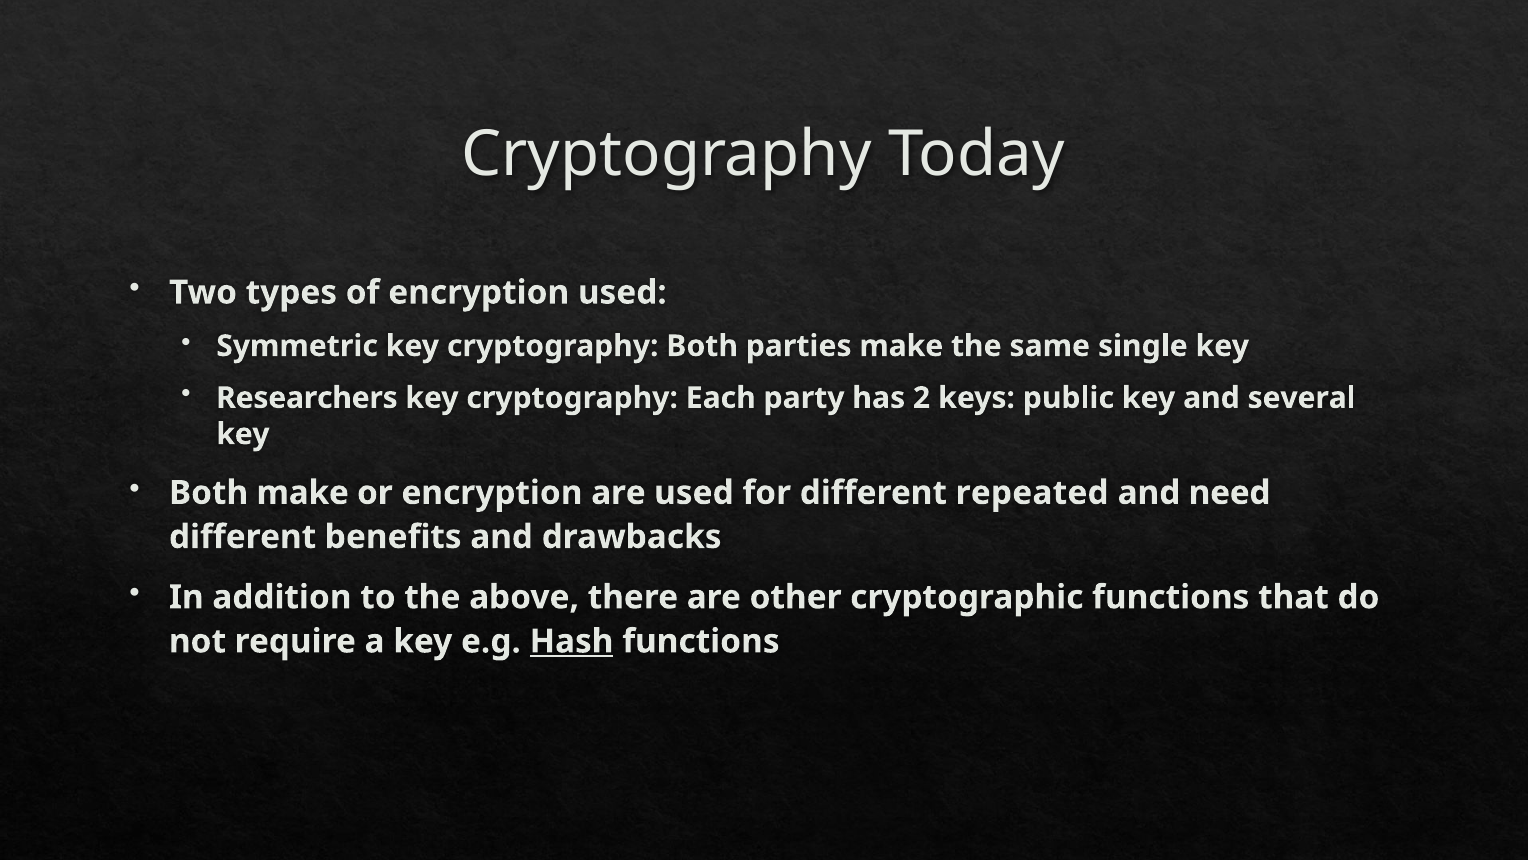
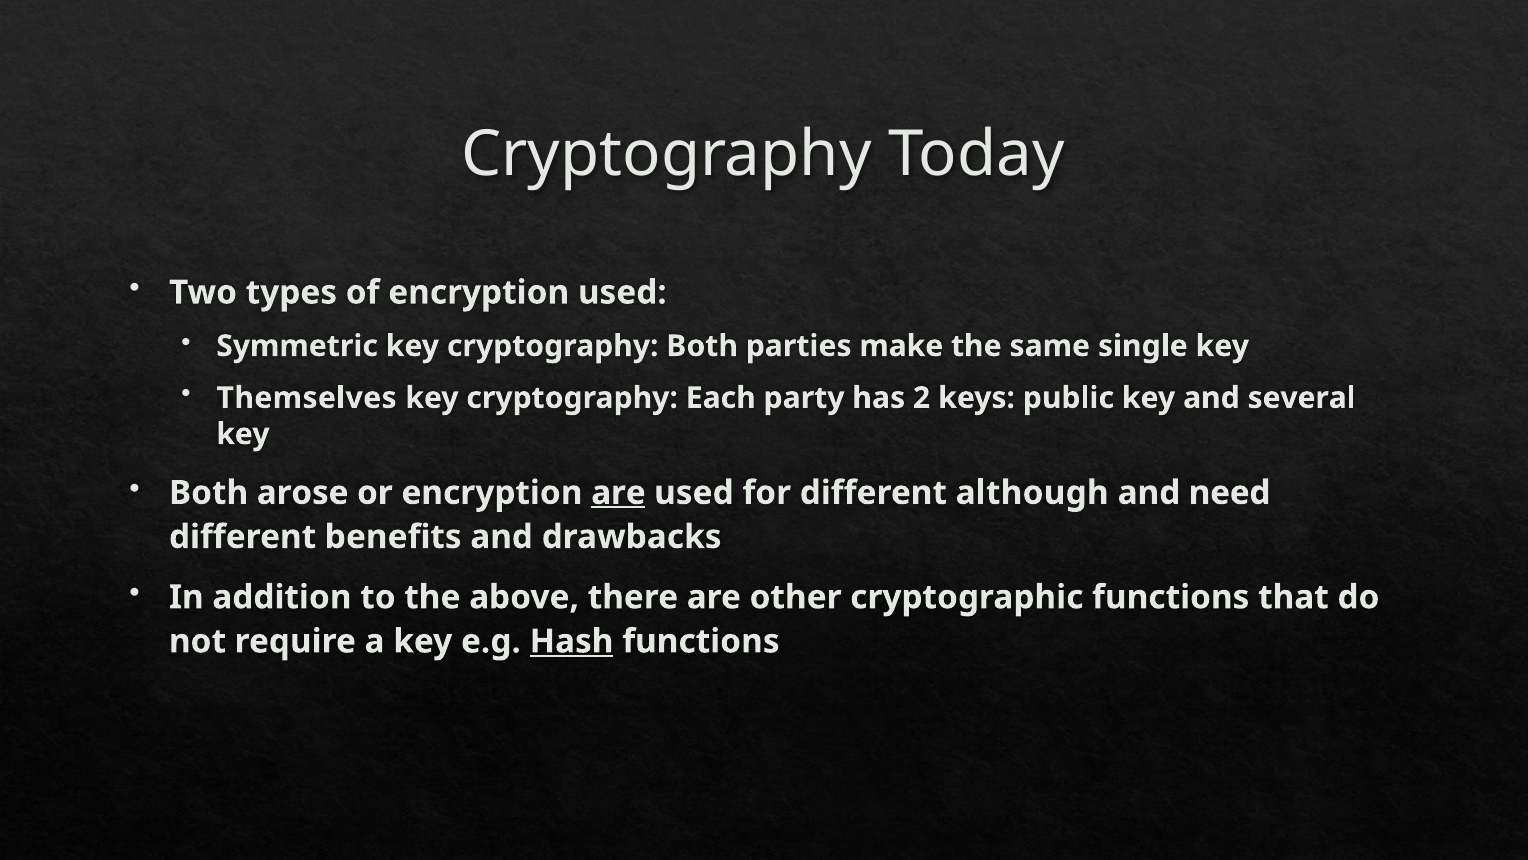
Researchers: Researchers -> Themselves
Both make: make -> arose
are at (618, 493) underline: none -> present
repeated: repeated -> although
